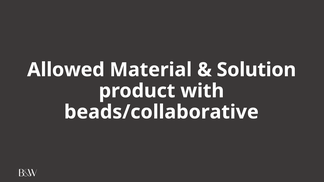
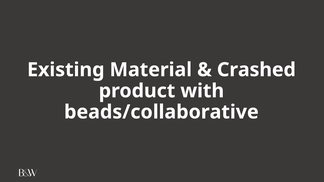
Allowed: Allowed -> Existing
Solution: Solution -> Crashed
